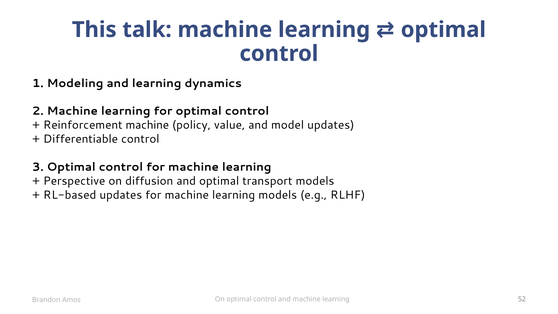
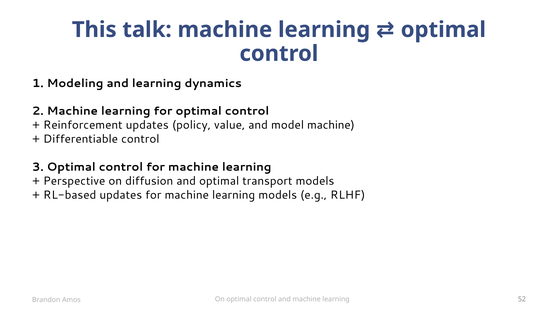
Reinforcement machine: machine -> updates
model updates: updates -> machine
